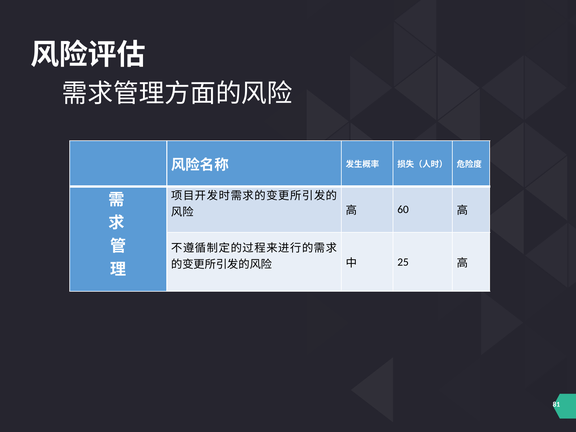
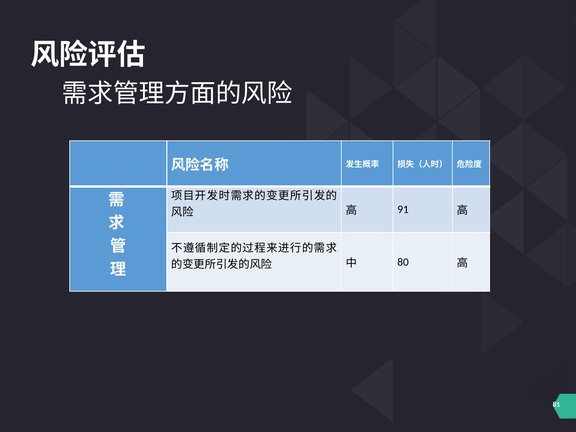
60: 60 -> 91
25: 25 -> 80
